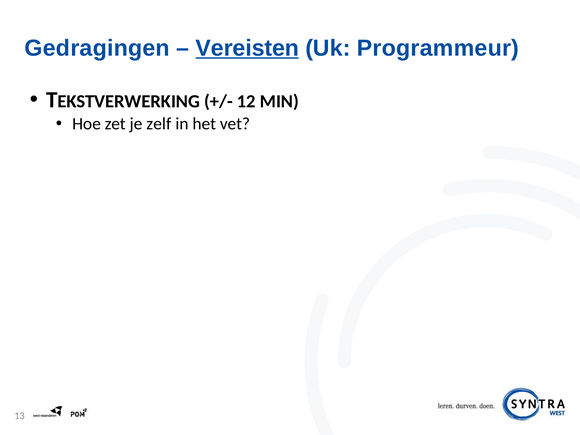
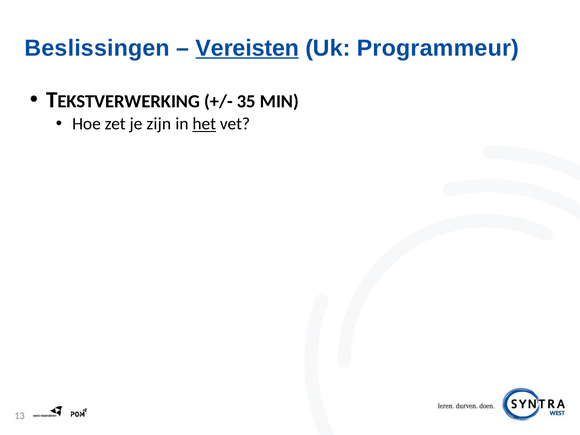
Gedragingen: Gedragingen -> Beslissingen
12: 12 -> 35
zelf: zelf -> zijn
het underline: none -> present
